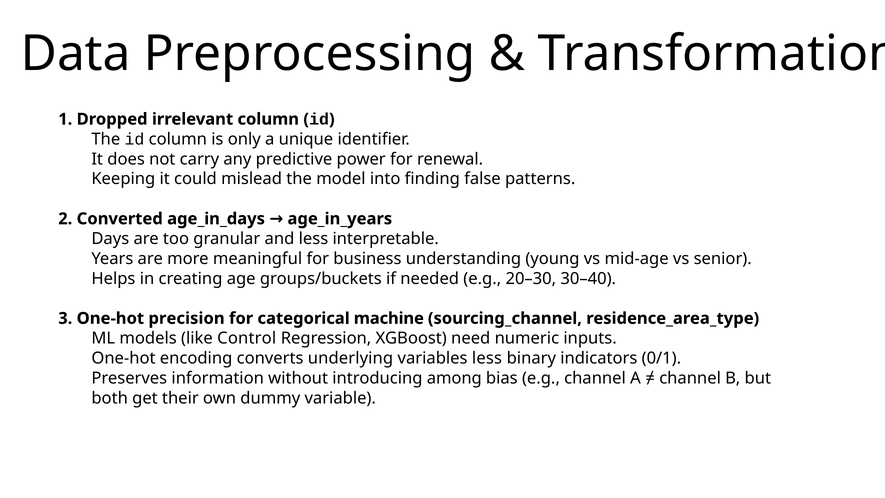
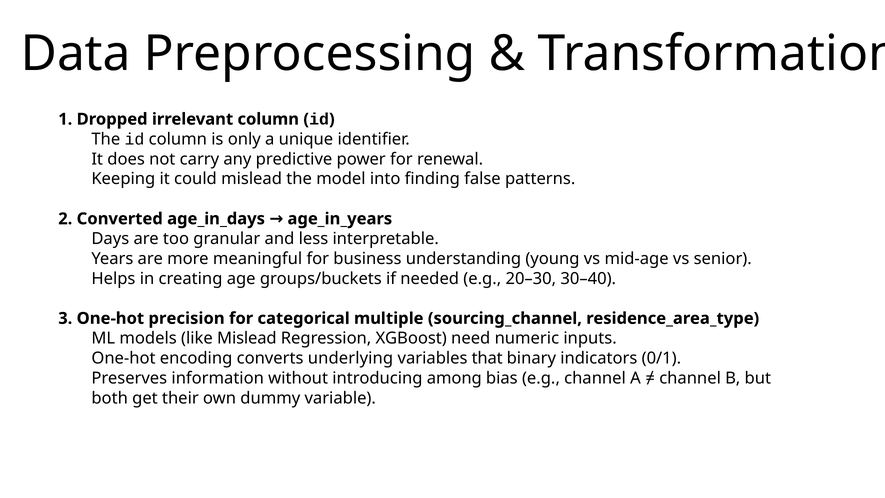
machine: machine -> multiple
like Control: Control -> Mislead
variables less: less -> that
